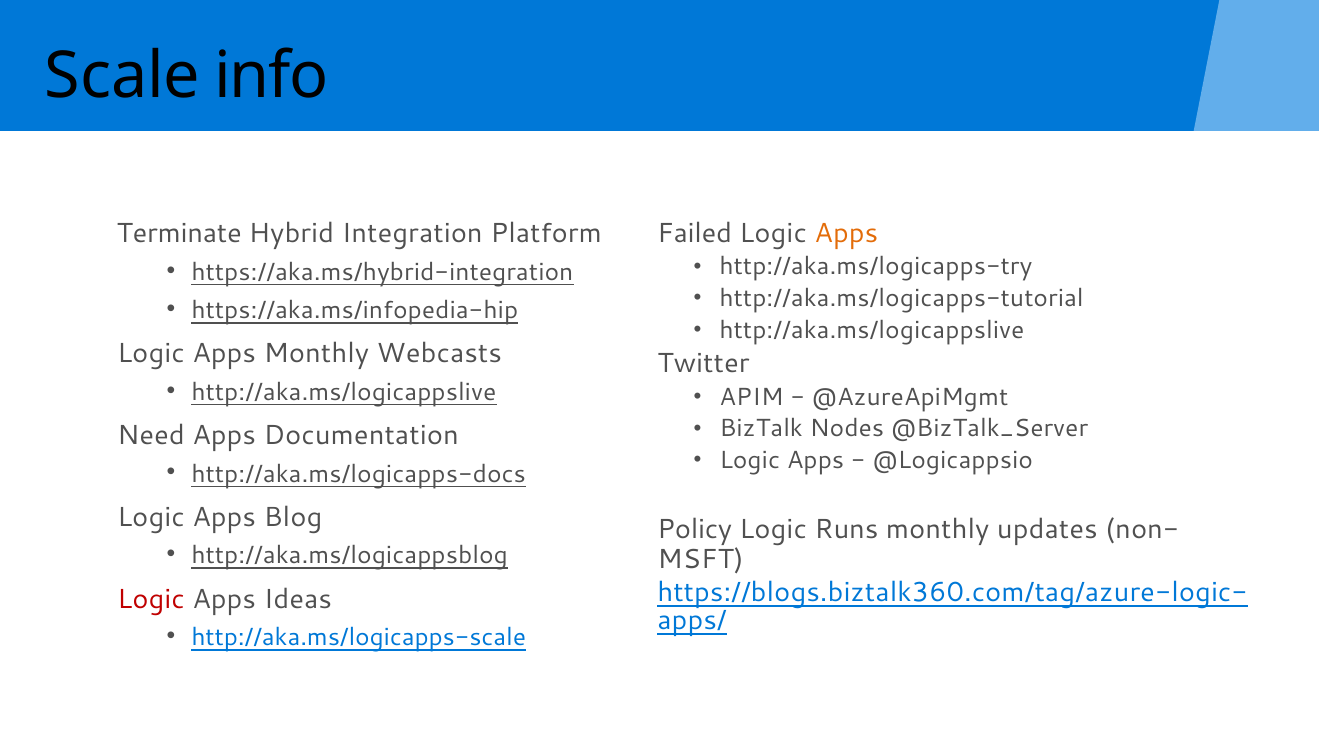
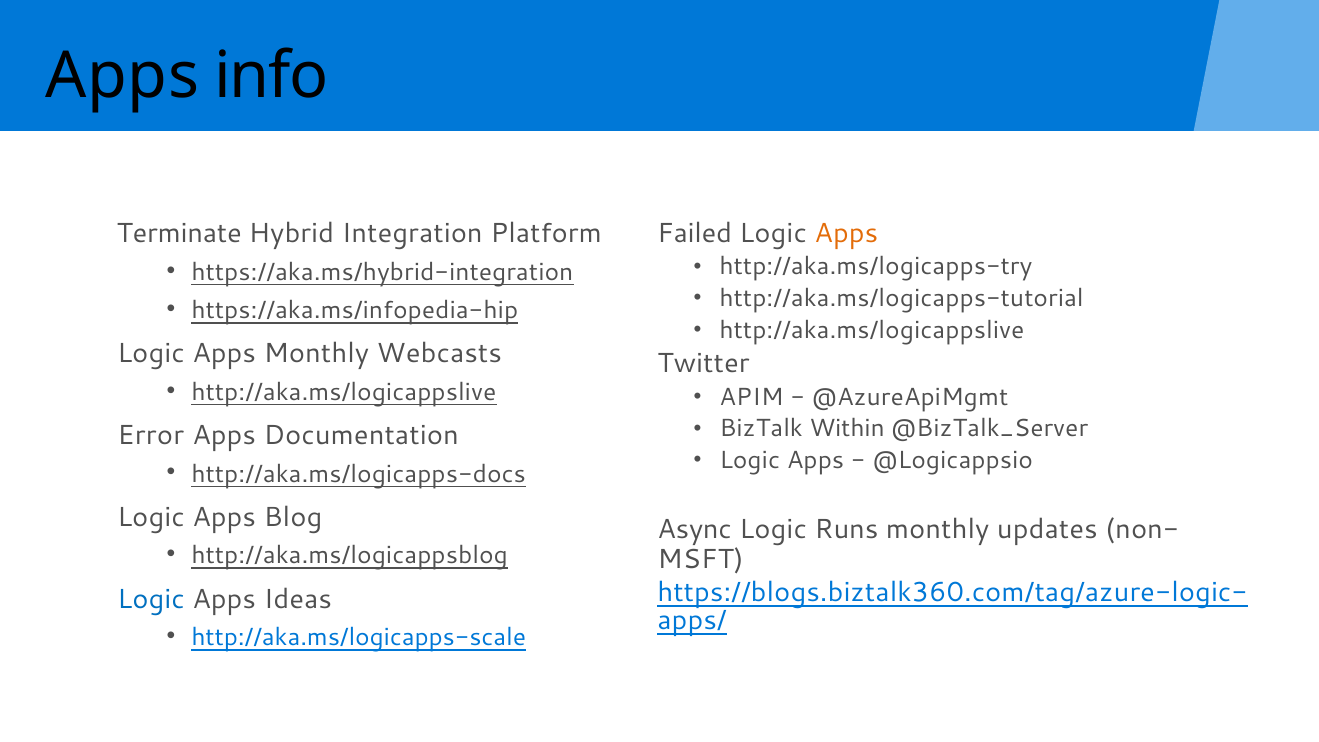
Scale at (123, 76): Scale -> Apps
Nodes: Nodes -> Within
Need: Need -> Error
Policy: Policy -> Async
Logic at (151, 599) colour: red -> blue
